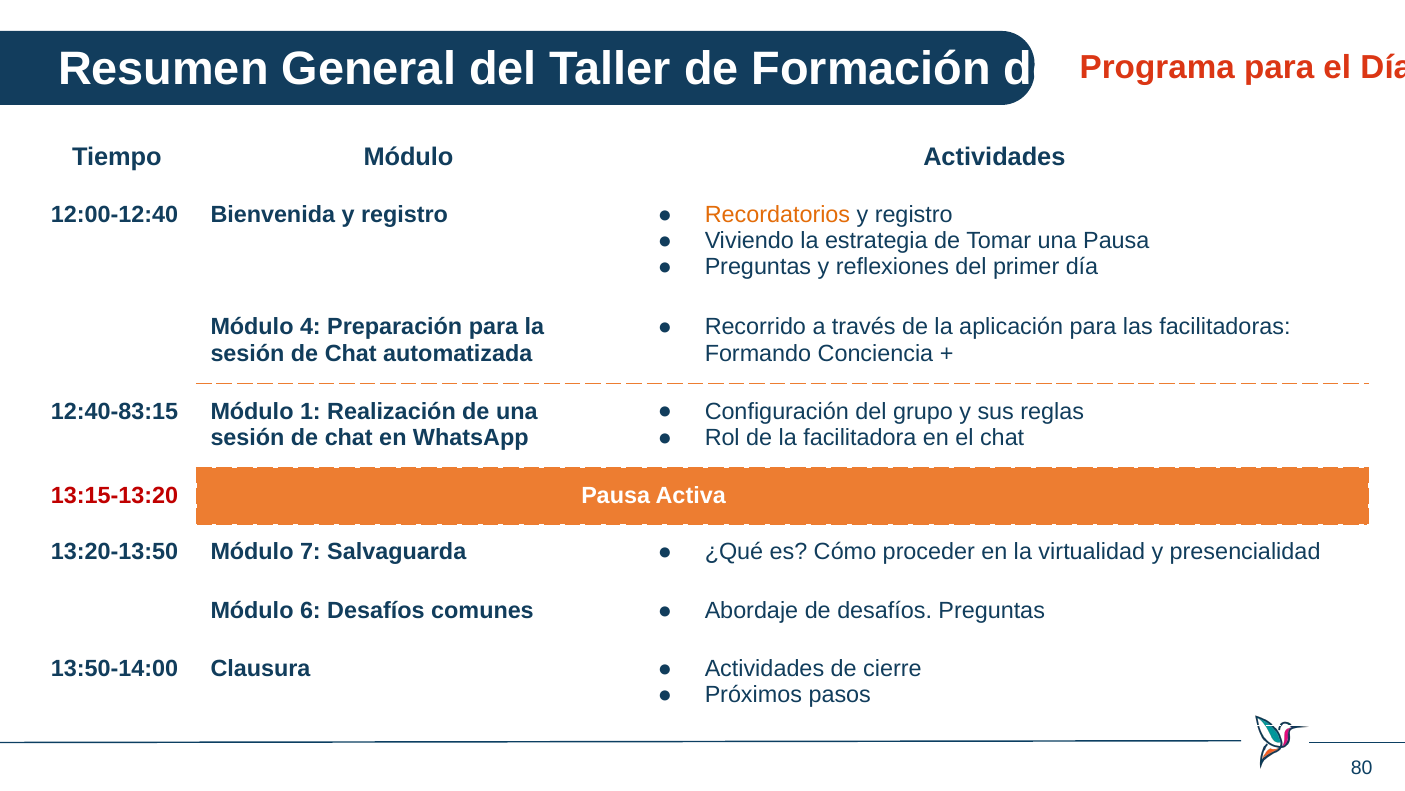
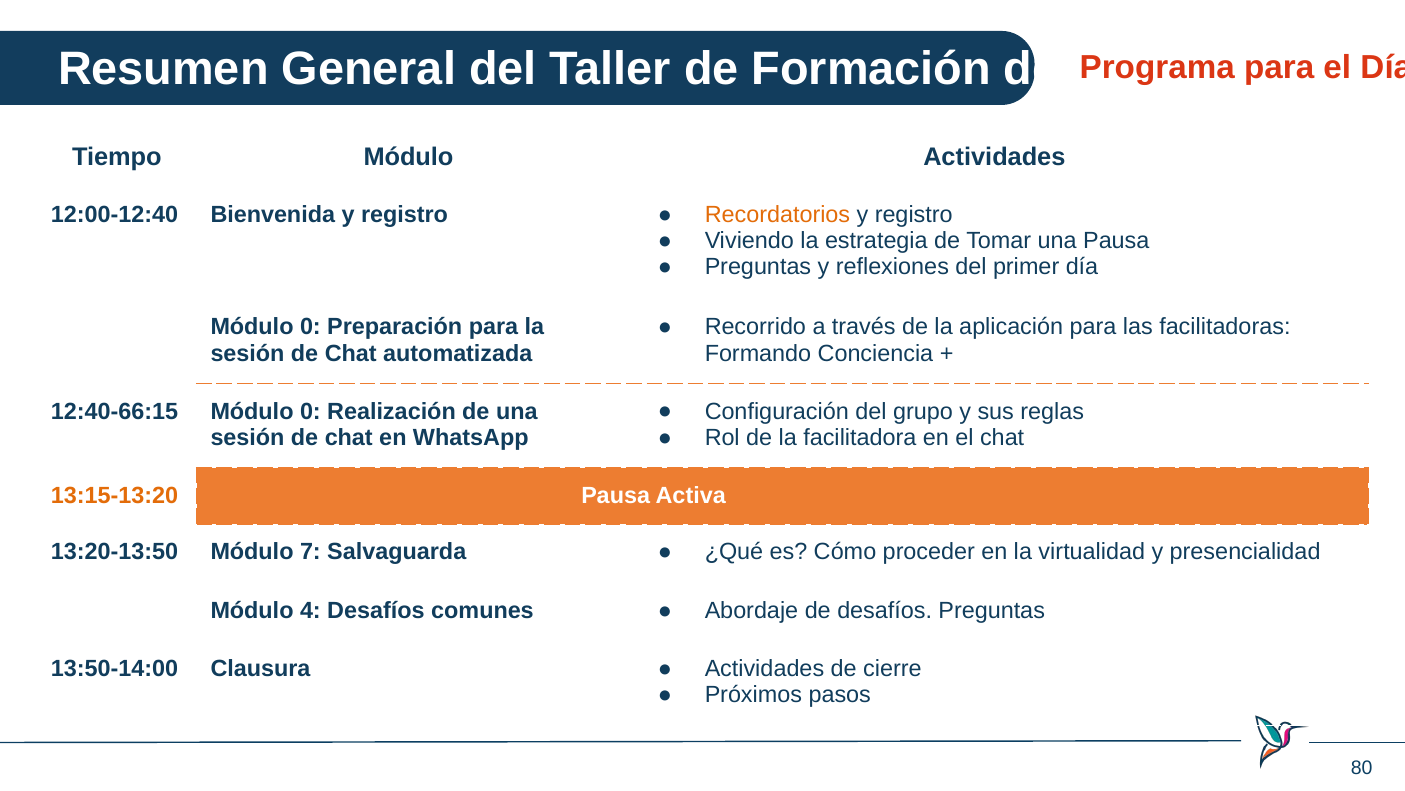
4 at (310, 327): 4 -> 0
12:40-83:15: 12:40-83:15 -> 12:40-66:15
1 at (310, 411): 1 -> 0
13:15-13:20 colour: red -> orange
6: 6 -> 4
